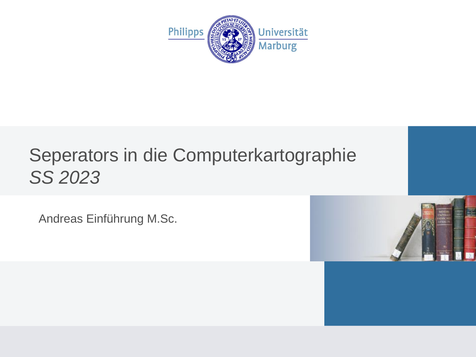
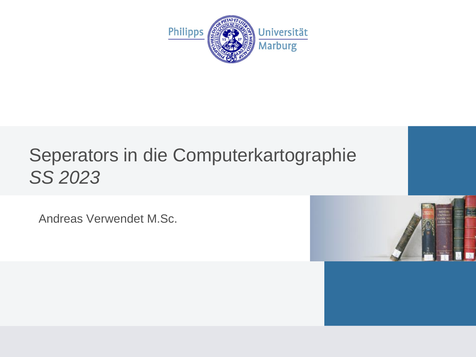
Einführung: Einführung -> Verwendet
